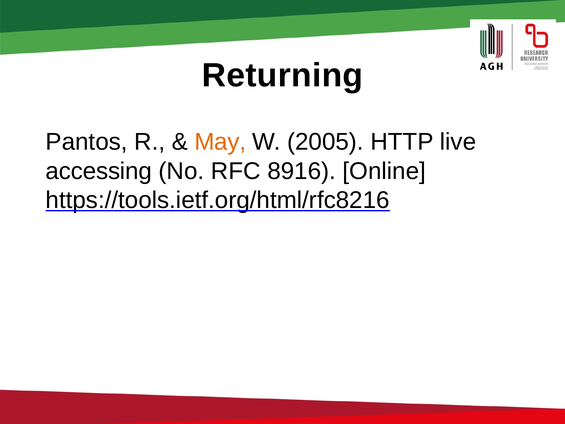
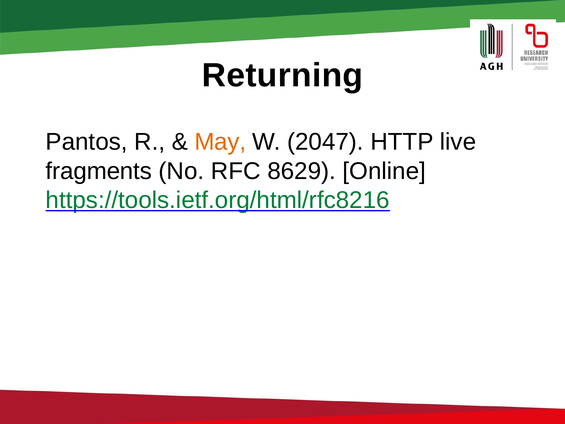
2005: 2005 -> 2047
accessing: accessing -> fragments
8916: 8916 -> 8629
https://tools.ietf.org/html/rfc8216 colour: black -> green
